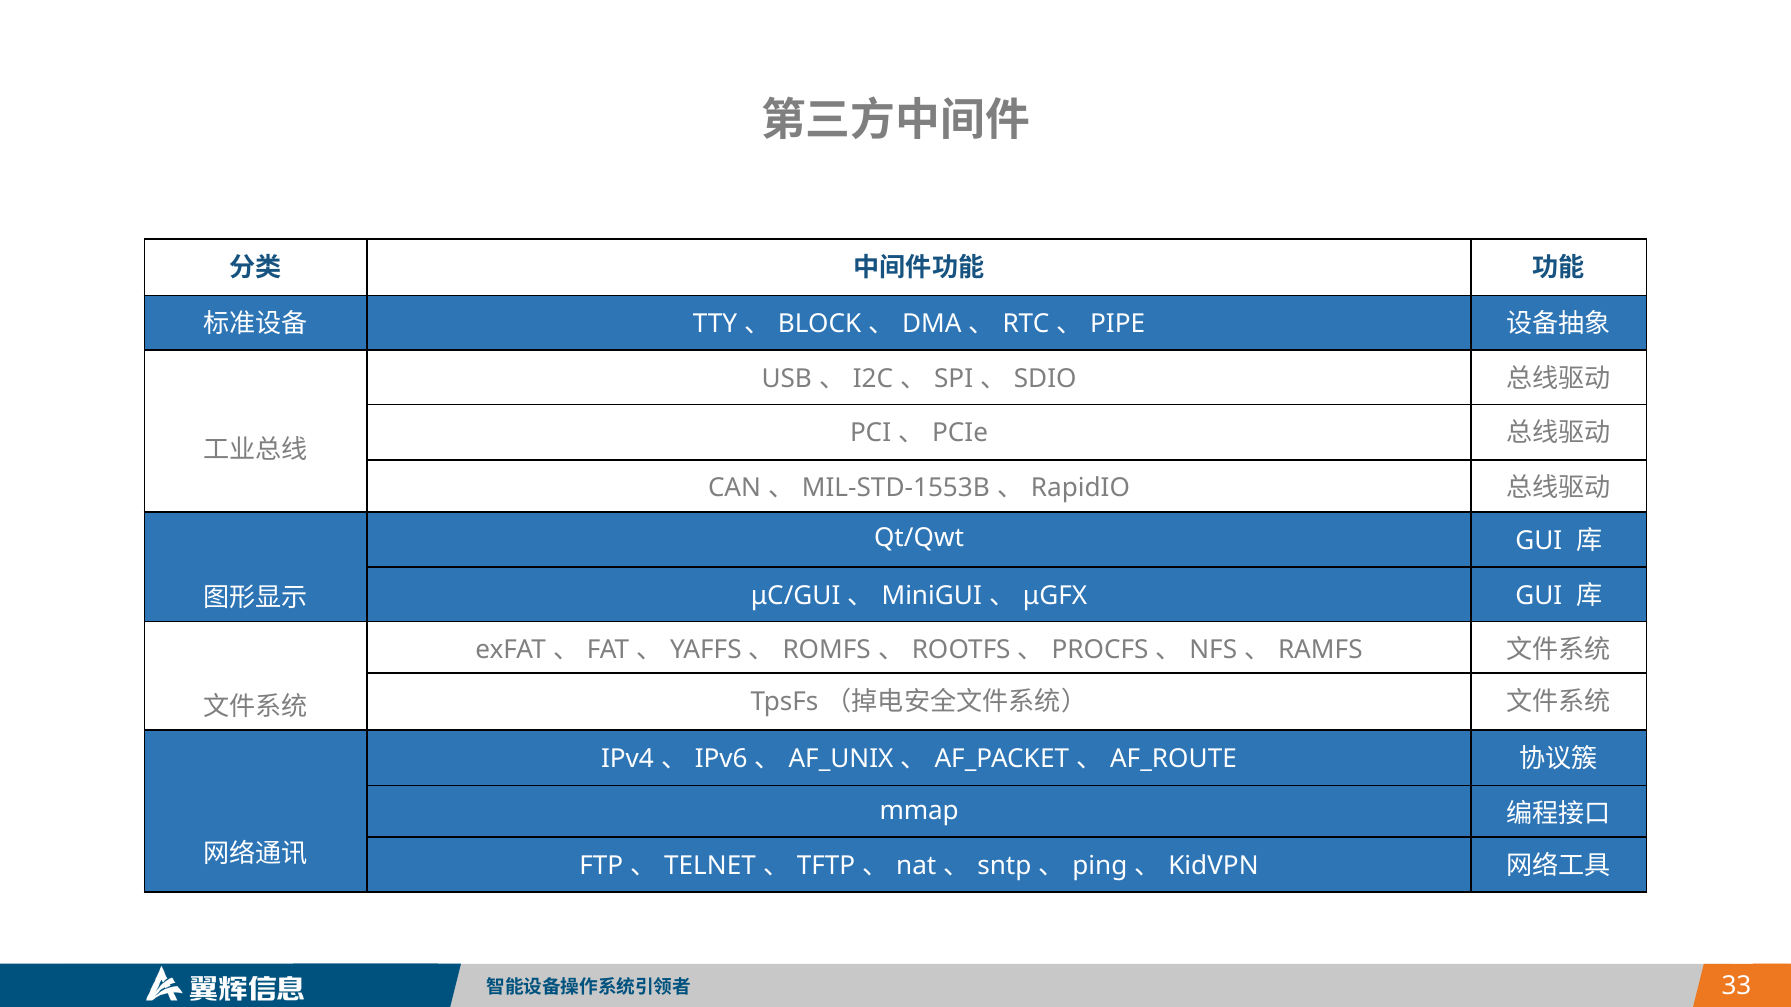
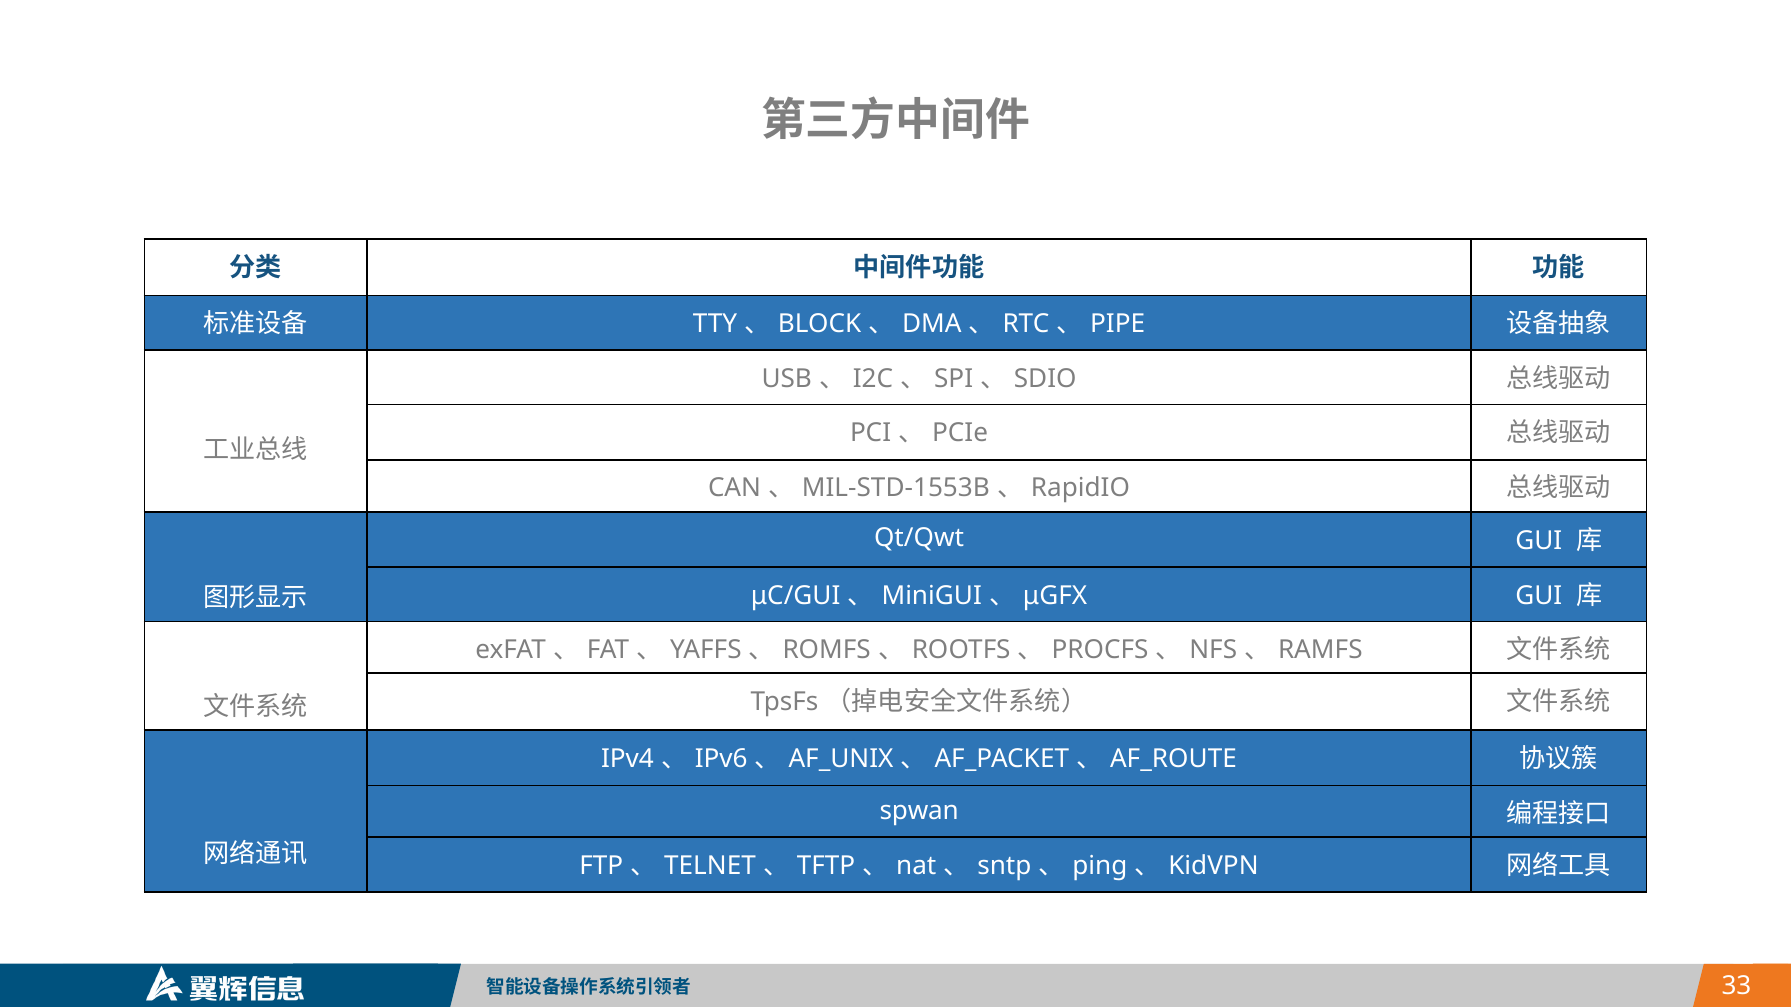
mmap: mmap -> spwan
